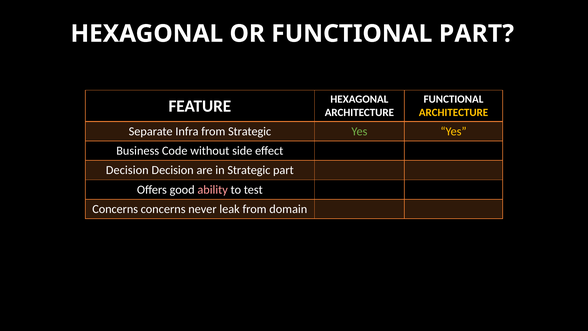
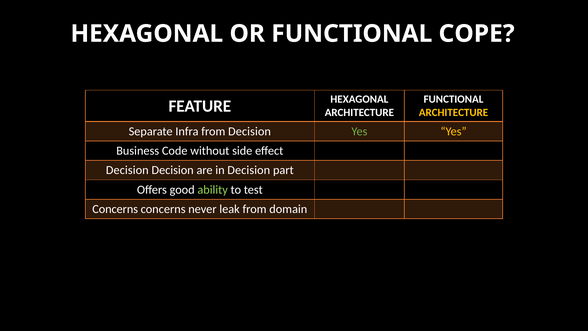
FUNCTIONAL PART: PART -> COPE
from Strategic: Strategic -> Decision
in Strategic: Strategic -> Decision
ability colour: pink -> light green
